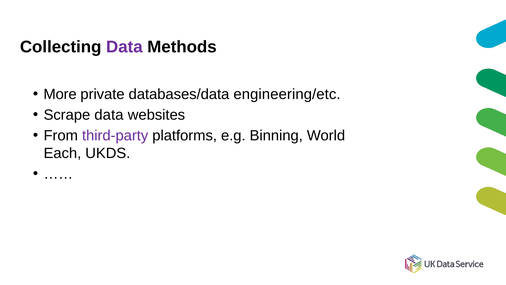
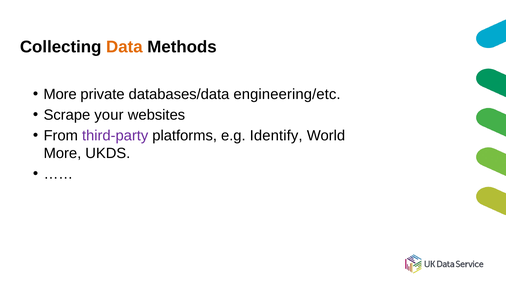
Data at (124, 47) colour: purple -> orange
Scrape data: data -> your
Binning: Binning -> Identify
Each at (62, 153): Each -> More
